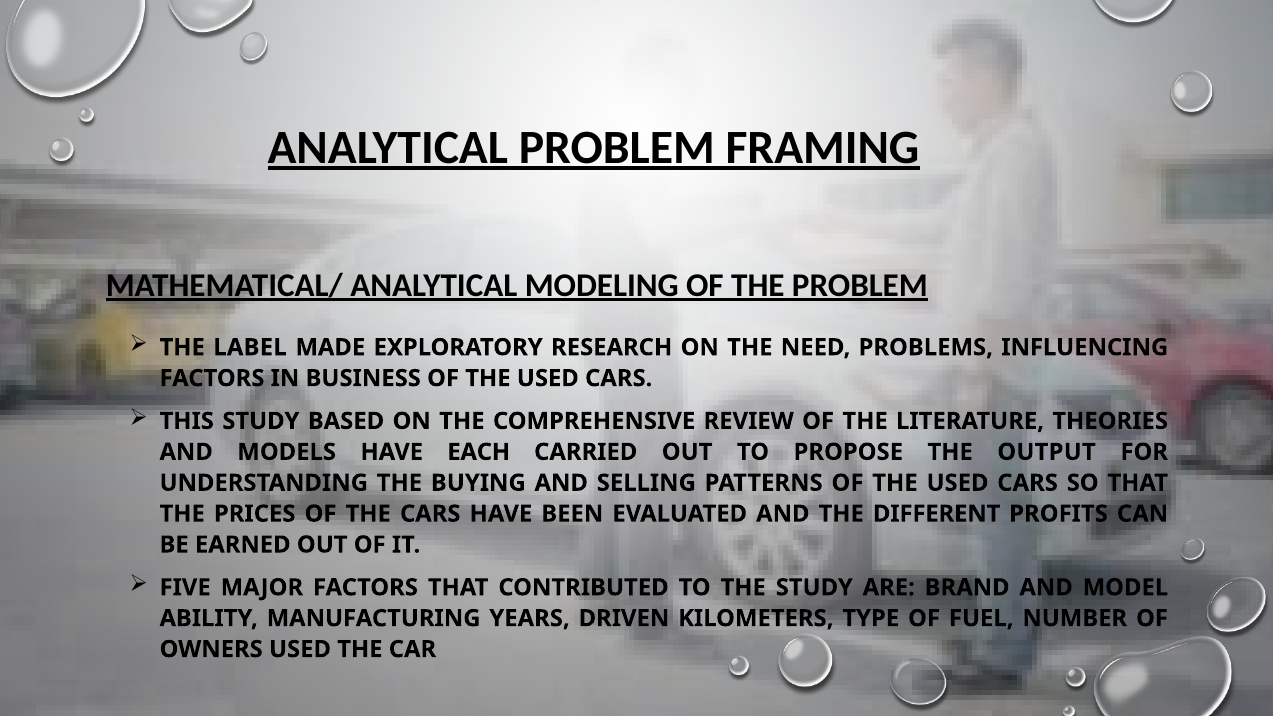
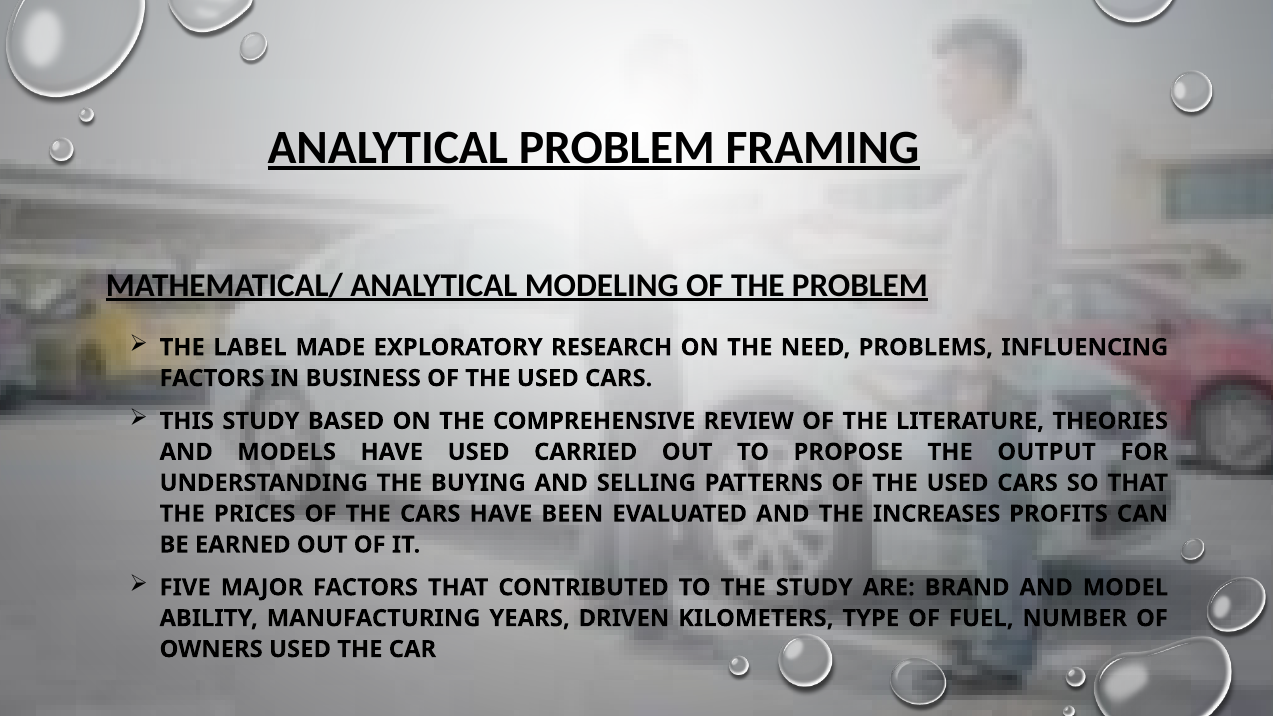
HAVE EACH: EACH -> USED
DIFFERENT: DIFFERENT -> INCREASES
